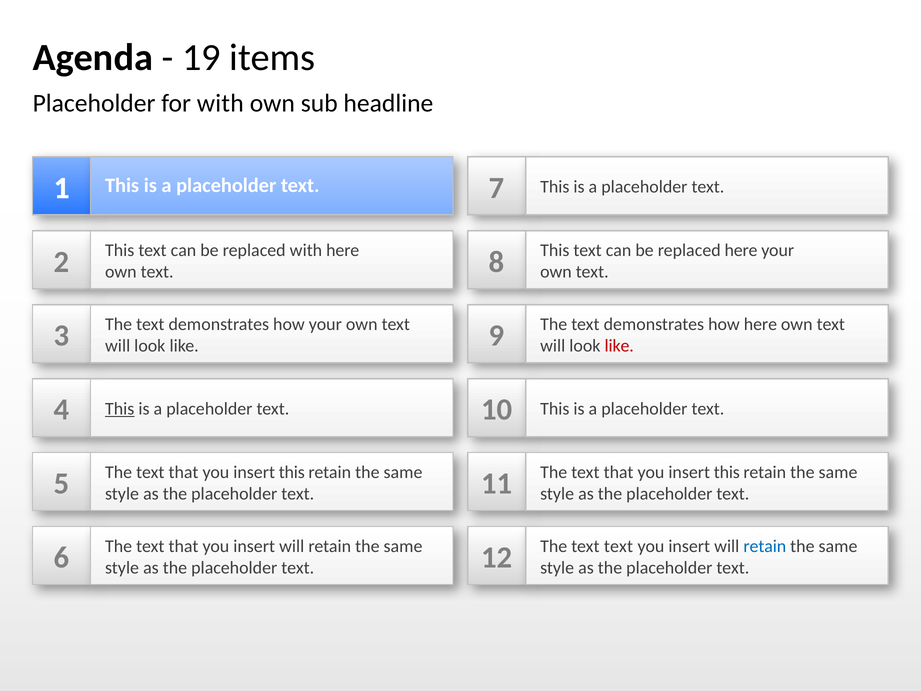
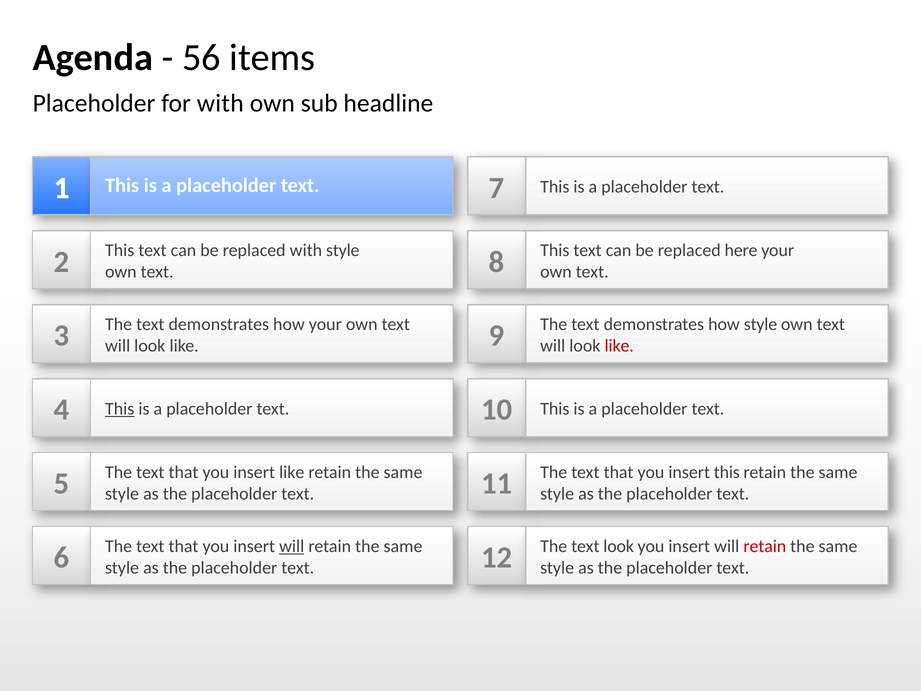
19: 19 -> 56
with here: here -> style
how here: here -> style
this at (292, 472): this -> like
will at (292, 546) underline: none -> present
text text: text -> look
retain at (765, 546) colour: blue -> red
